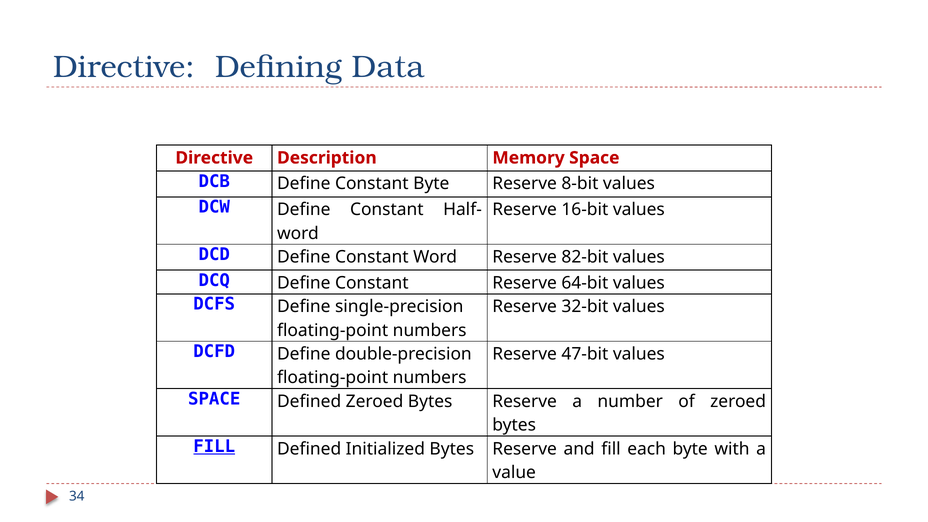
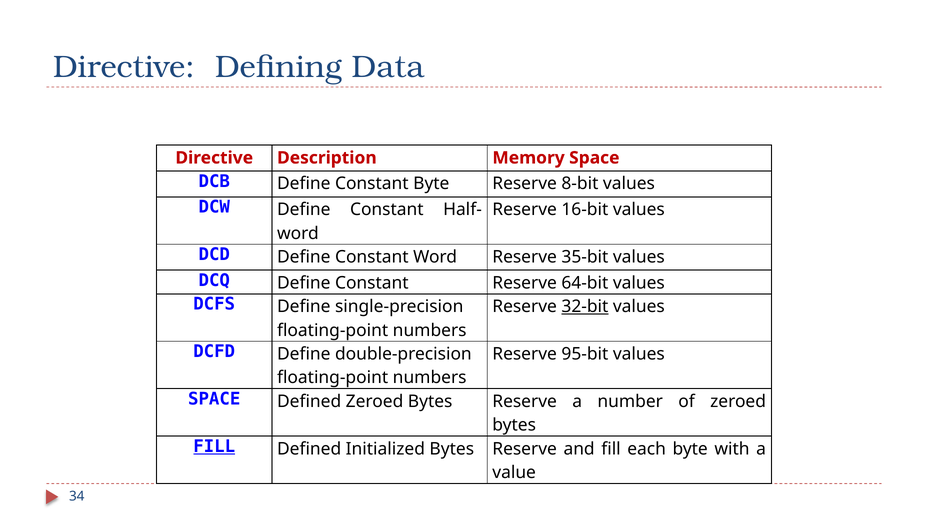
82-bit: 82-bit -> 35-bit
32-bit underline: none -> present
47-bit: 47-bit -> 95-bit
